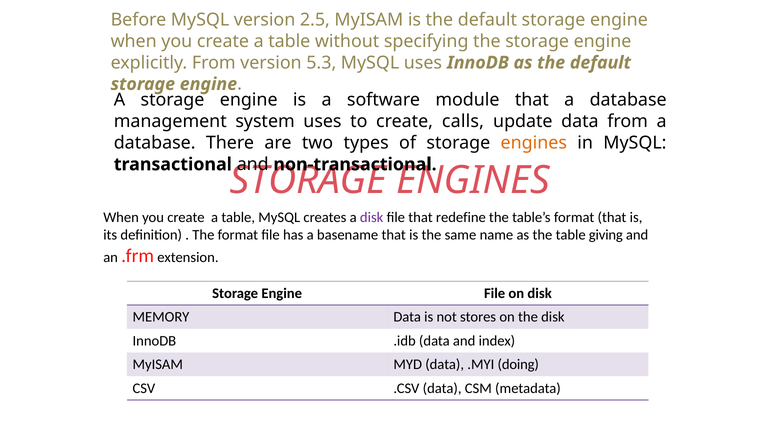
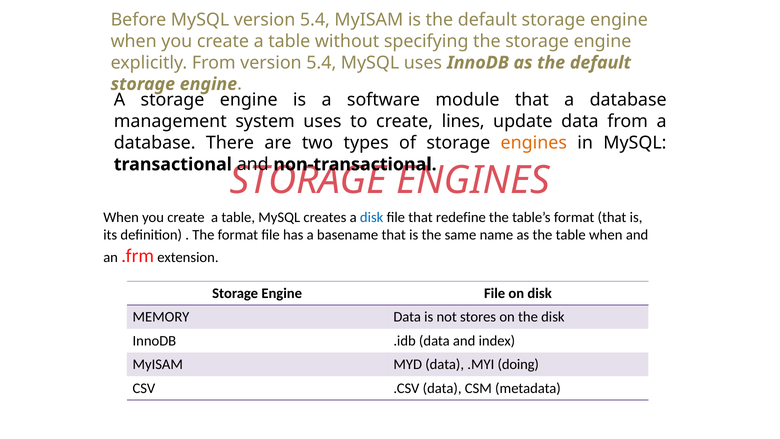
MySQL version 2.5: 2.5 -> 5.4
From version 5.3: 5.3 -> 5.4
calls: calls -> lines
disk at (372, 217) colour: purple -> blue
table giving: giving -> when
